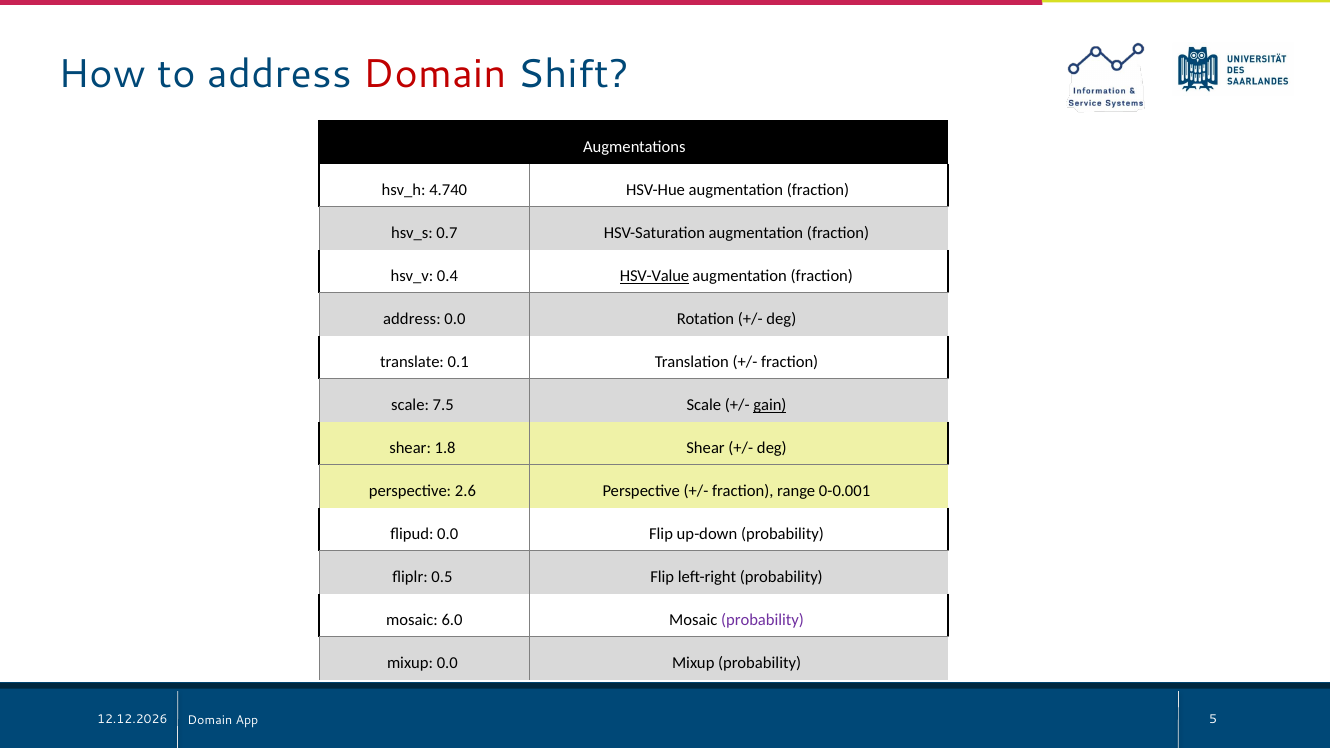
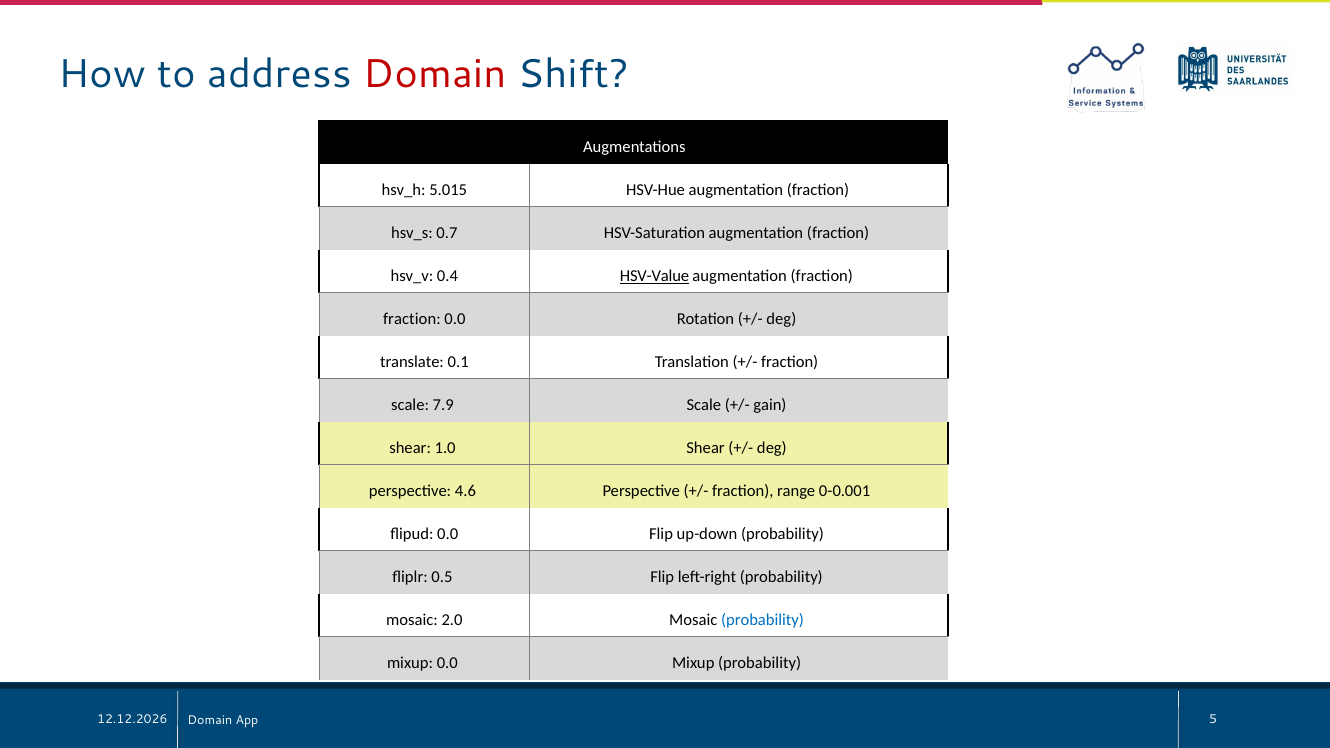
4.740: 4.740 -> 5.015
address at (412, 320): address -> fraction
7.5: 7.5 -> 7.9
gain underline: present -> none
1.8: 1.8 -> 1.0
2.6: 2.6 -> 4.6
6.0: 6.0 -> 2.0
probability at (763, 621) colour: purple -> blue
